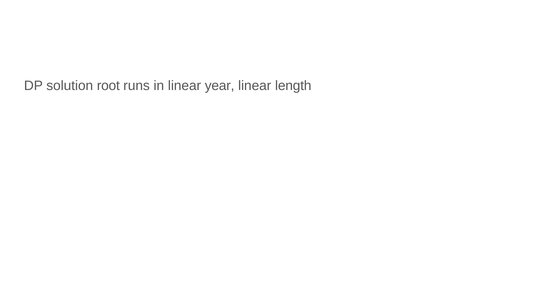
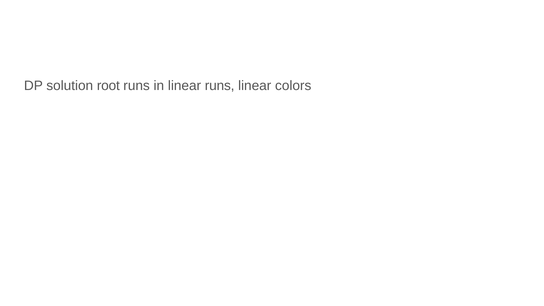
linear year: year -> runs
length: length -> colors
